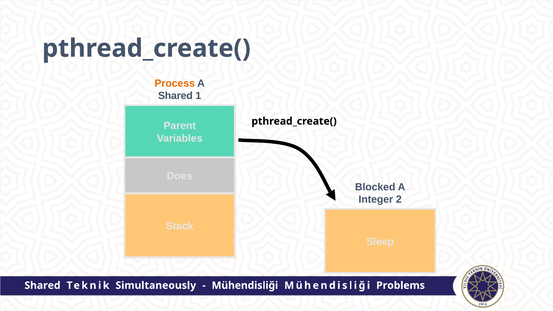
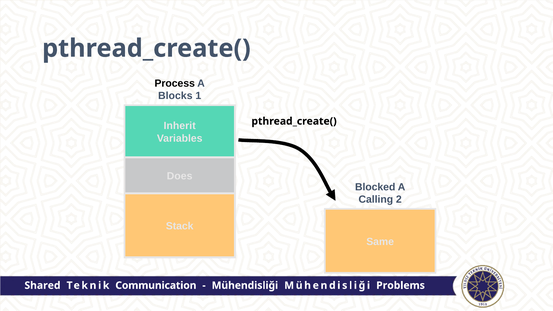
Process colour: orange -> black
Shared at (175, 96): Shared -> Blocks
Parent: Parent -> Inherit
Integer: Integer -> Calling
Sleep: Sleep -> Same
Simultaneously: Simultaneously -> Communication
